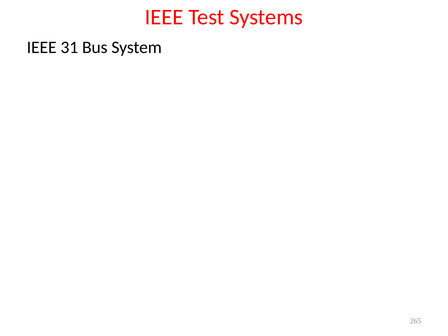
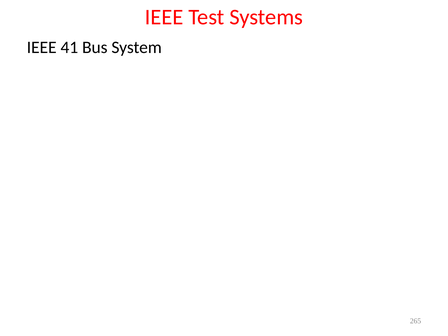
31: 31 -> 41
